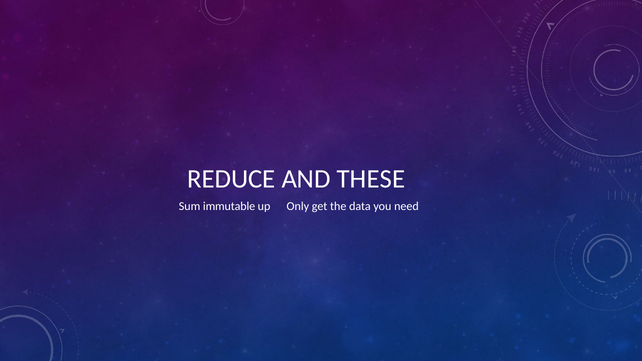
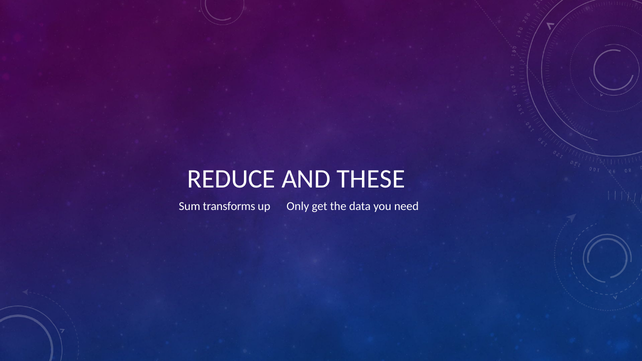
immutable: immutable -> transforms
